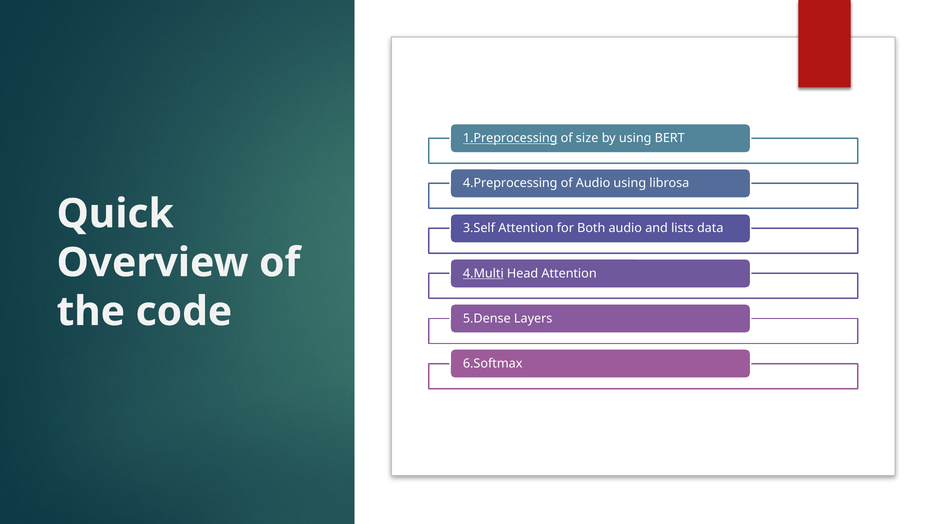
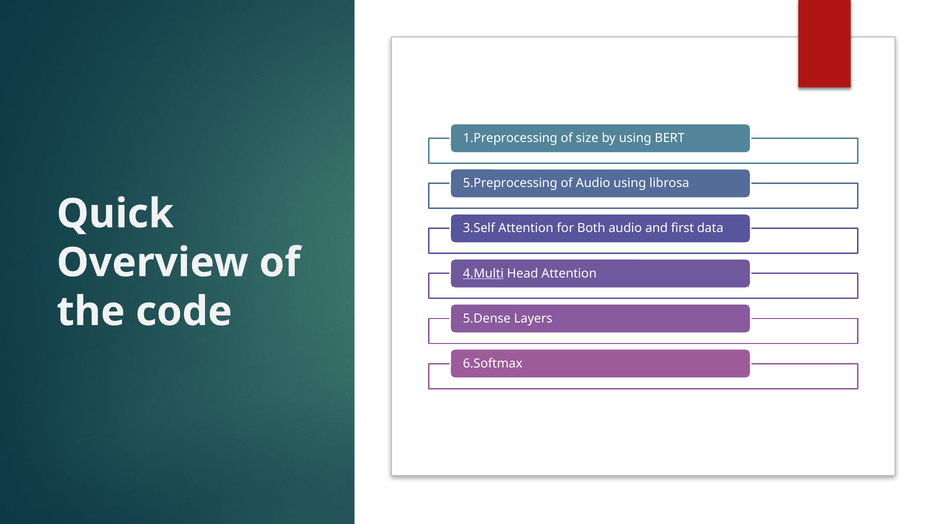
1.Preprocessing underline: present -> none
4.Preprocessing: 4.Preprocessing -> 5.Preprocessing
lists: lists -> first
